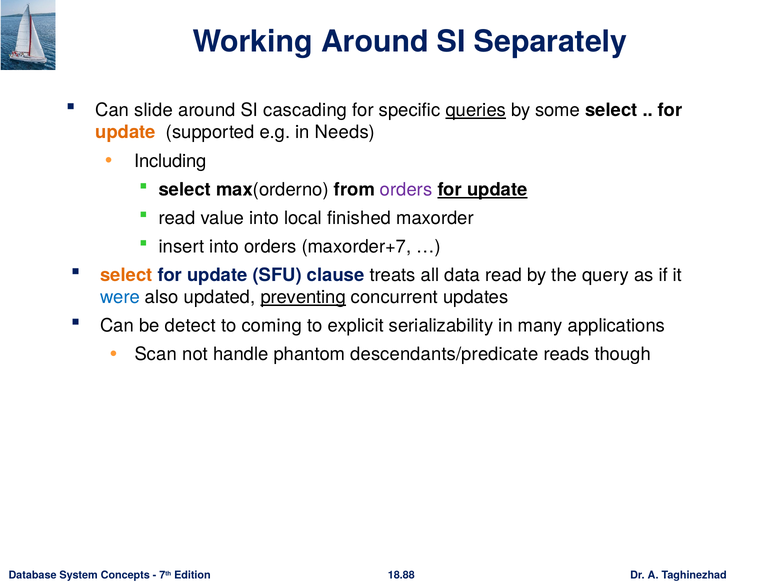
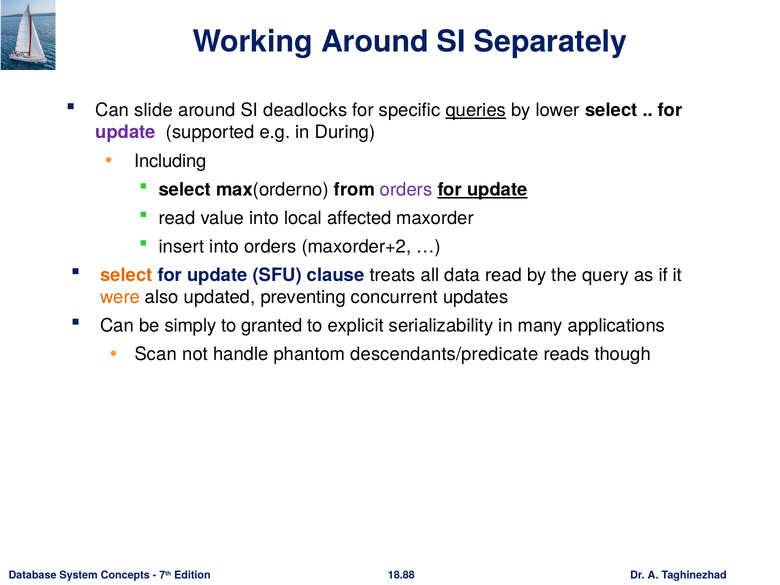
cascading: cascading -> deadlocks
some: some -> lower
update at (126, 132) colour: orange -> purple
Needs: Needs -> During
finished: finished -> affected
maxorder+7: maxorder+7 -> maxorder+2
were colour: blue -> orange
preventing underline: present -> none
detect: detect -> simply
coming: coming -> granted
